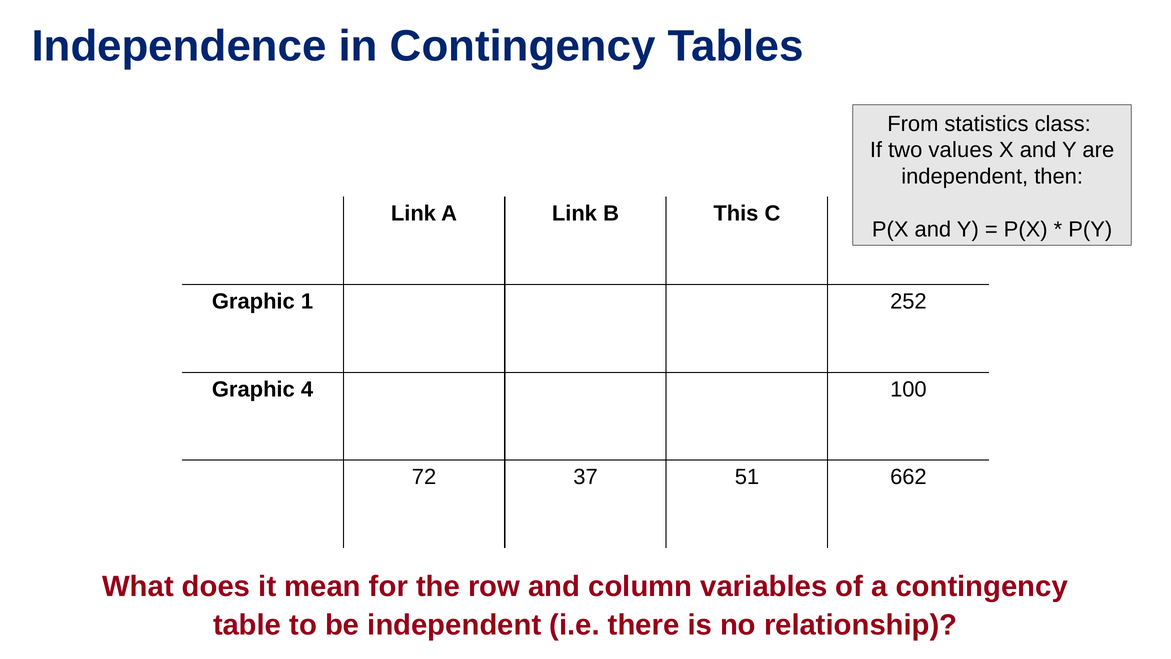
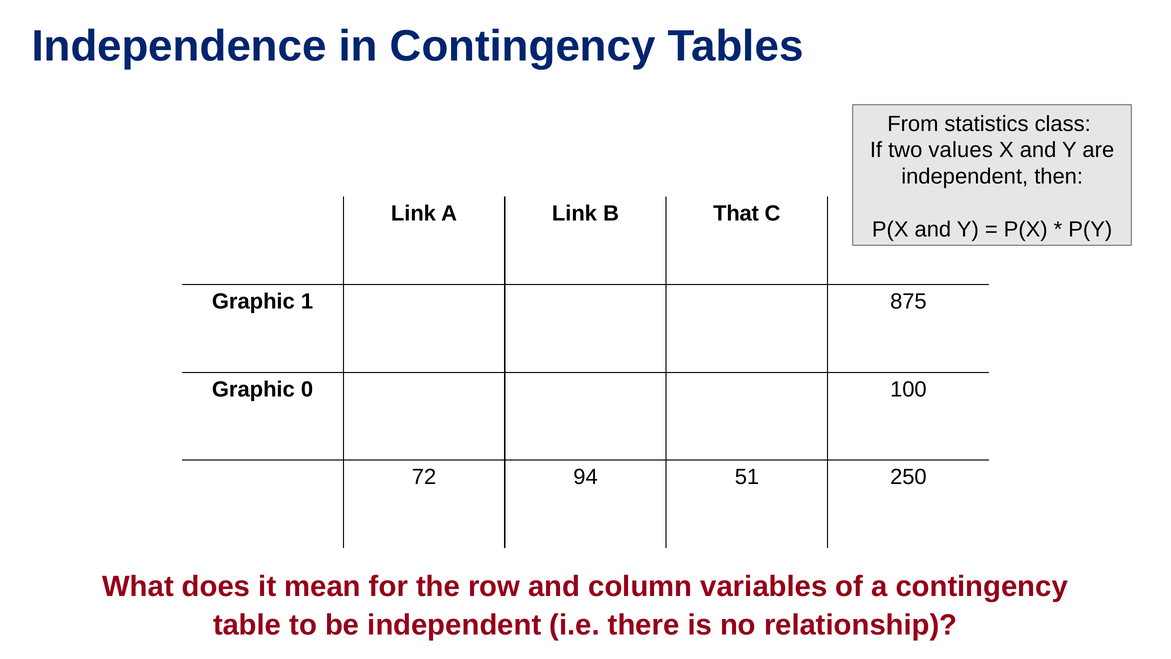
This: This -> That
252: 252 -> 875
4: 4 -> 0
37: 37 -> 94
662: 662 -> 250
